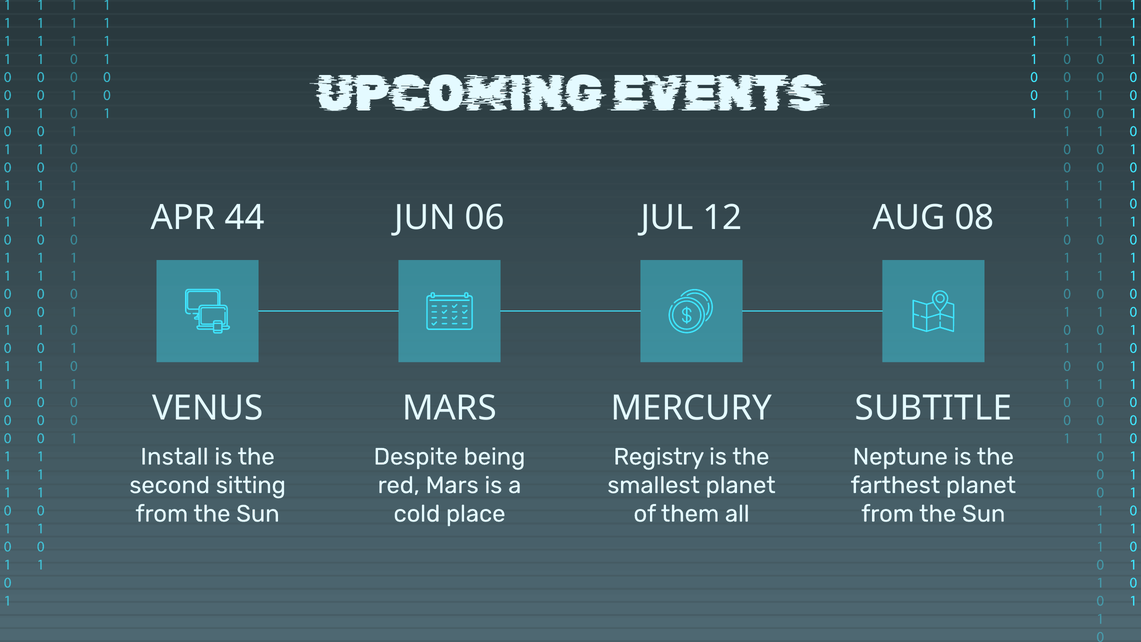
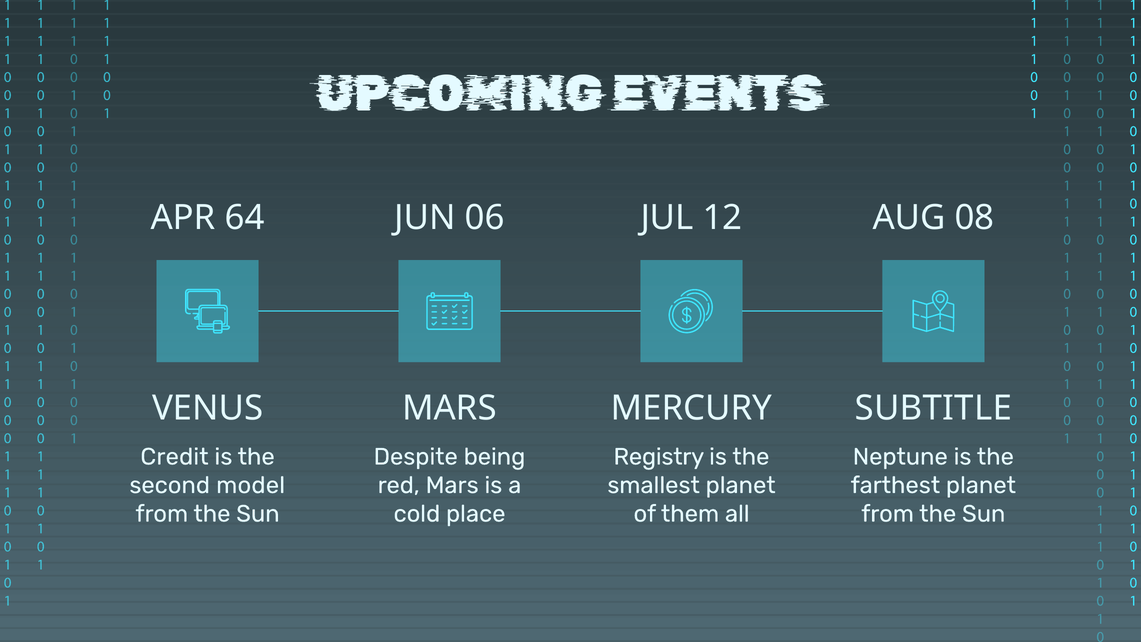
44: 44 -> 64
Install: Install -> Credit
sitting: sitting -> model
